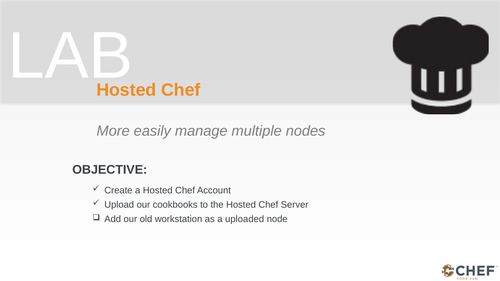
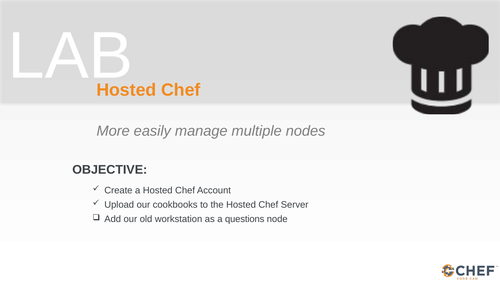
uploaded: uploaded -> questions
